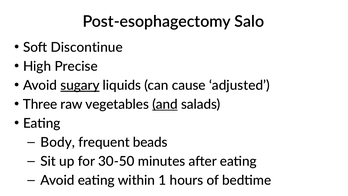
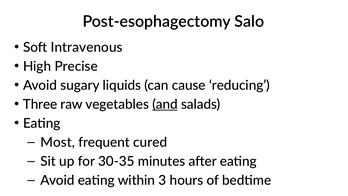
Discontinue: Discontinue -> Intravenous
sugary underline: present -> none
adjusted: adjusted -> reducing
Body: Body -> Most
beads: beads -> cured
30-50: 30-50 -> 30-35
1: 1 -> 3
